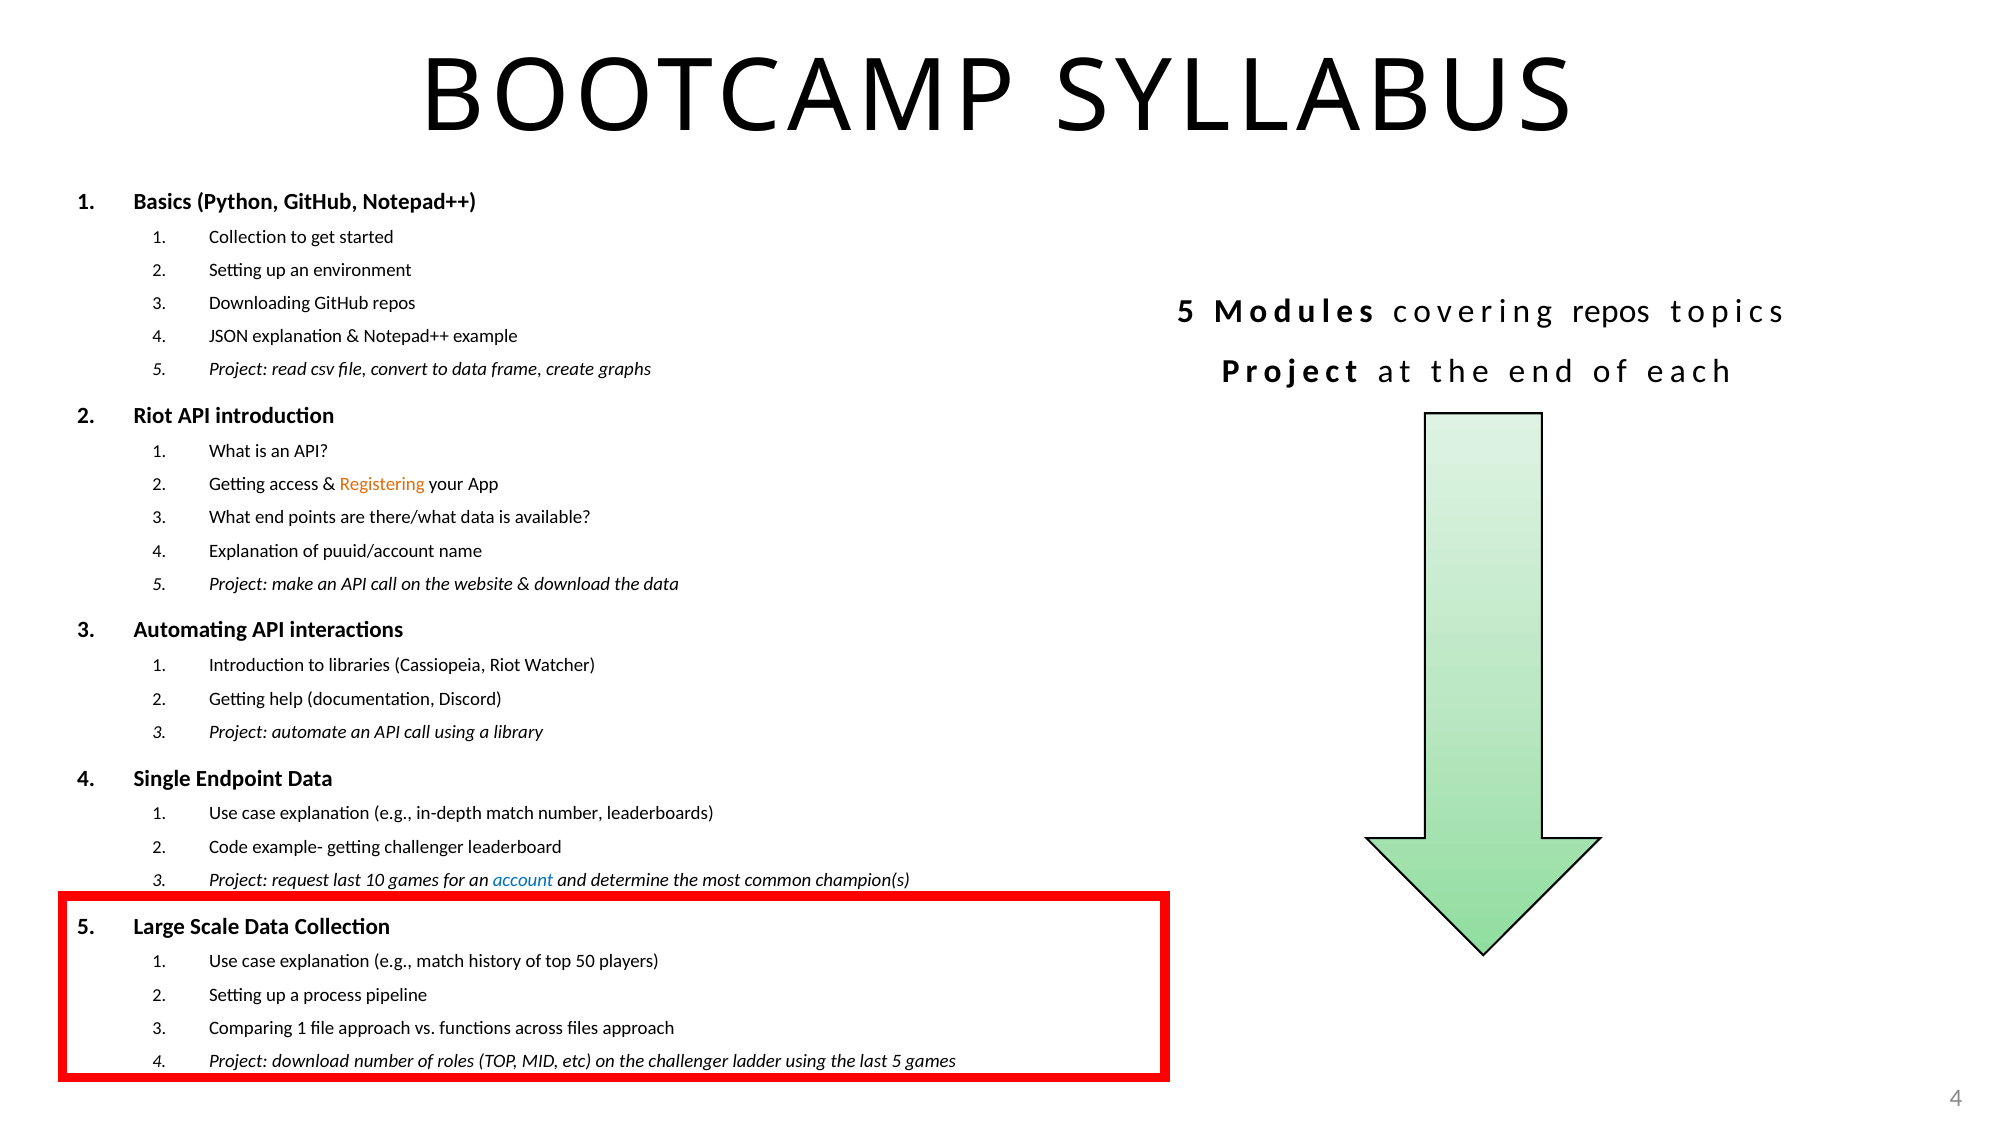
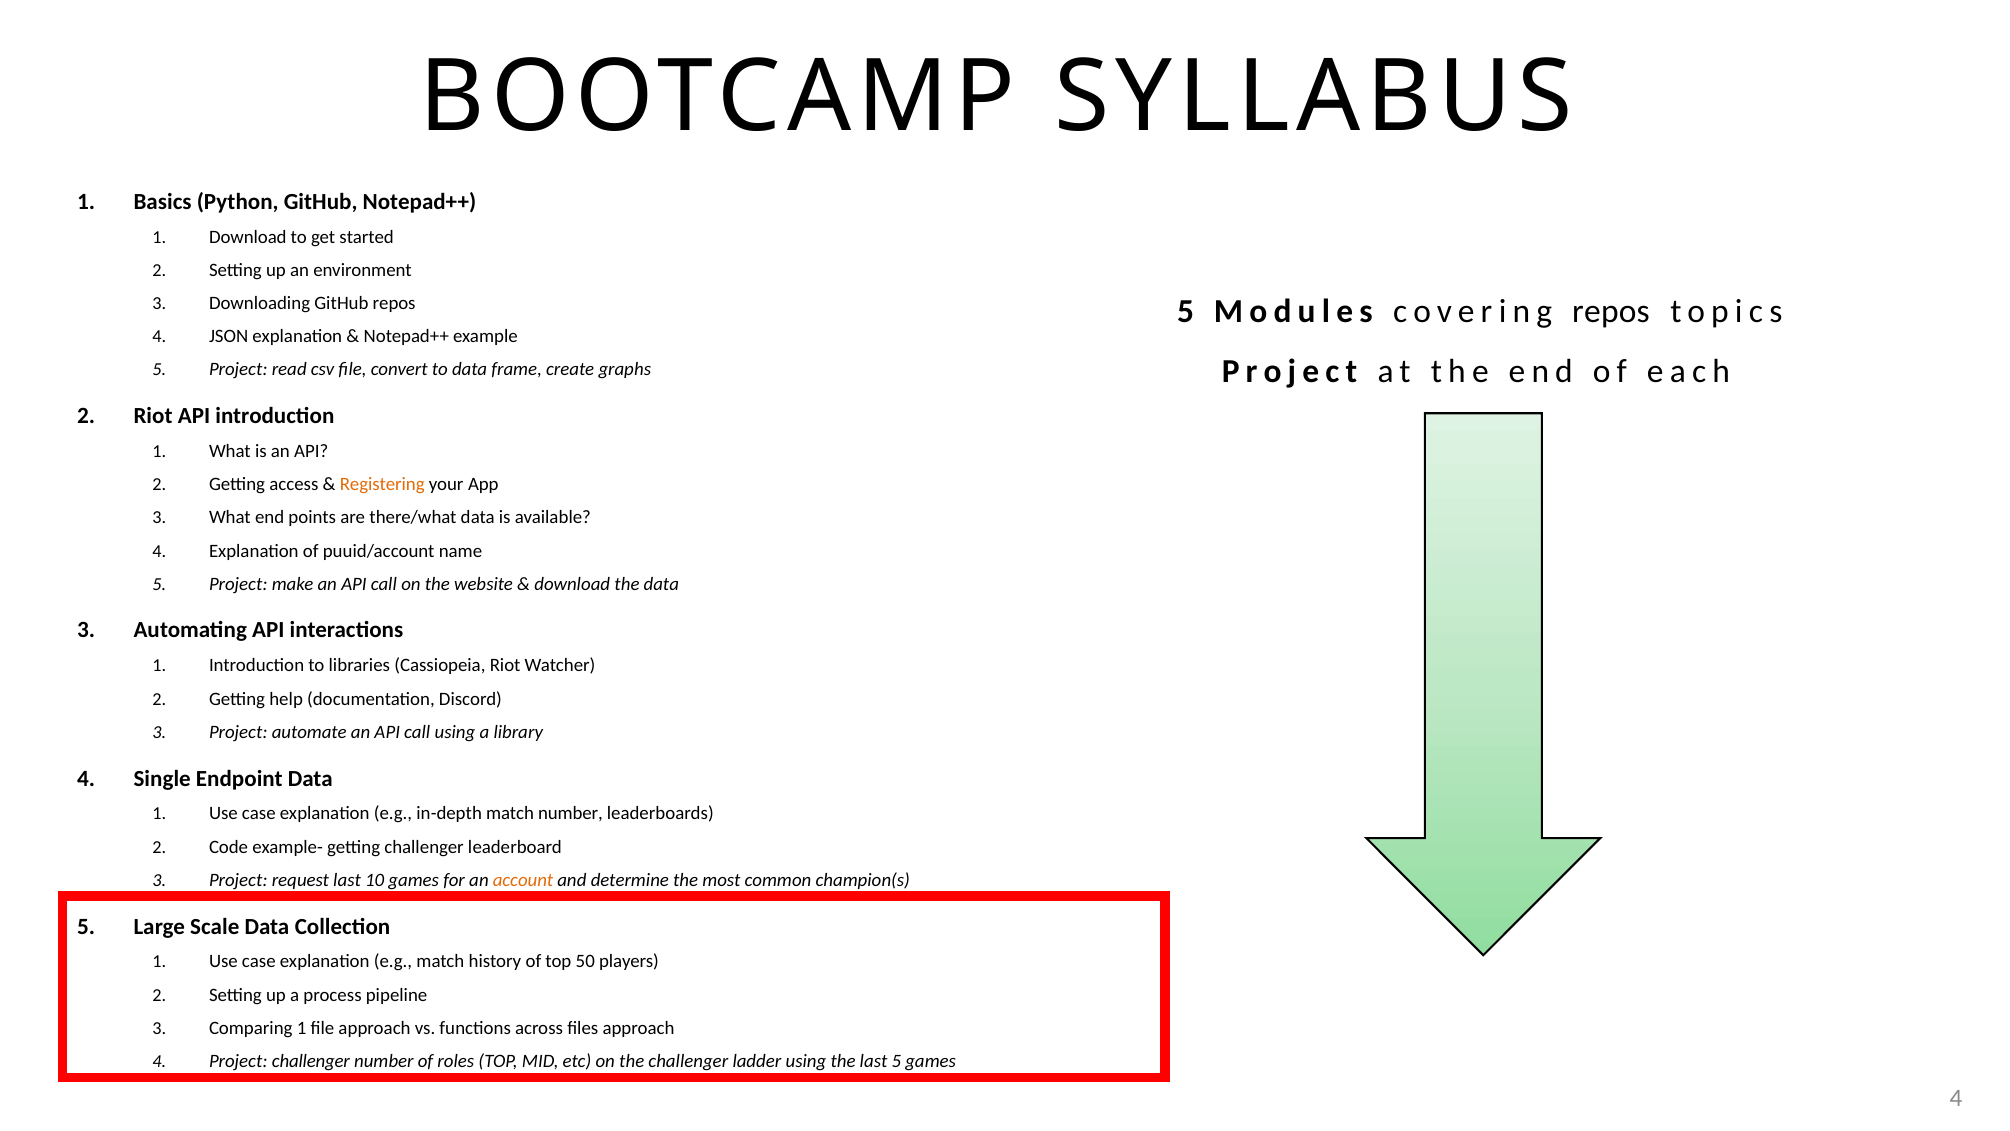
1 Collection: Collection -> Download
account colour: blue -> orange
Project download: download -> challenger
